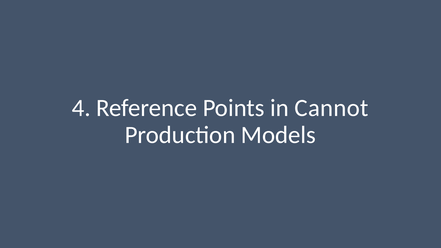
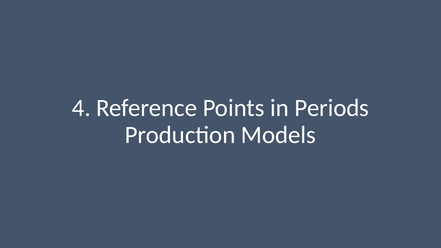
Cannot: Cannot -> Periods
